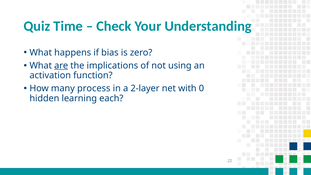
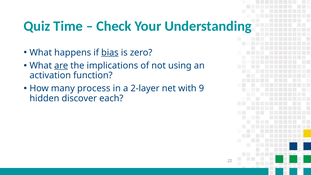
bias underline: none -> present
0: 0 -> 9
learning: learning -> discover
